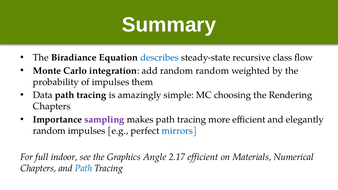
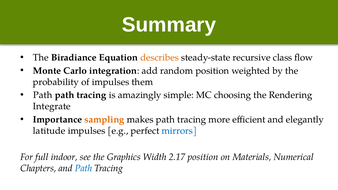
describes colour: blue -> orange
random random: random -> position
Data at (43, 95): Data -> Path
Chapters at (52, 106): Chapters -> Integrate
sampling colour: purple -> orange
random at (49, 131): random -> latitude
Angle: Angle -> Width
2.17 efficient: efficient -> position
